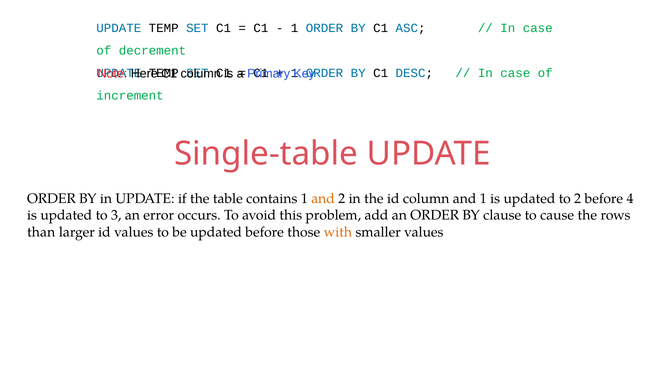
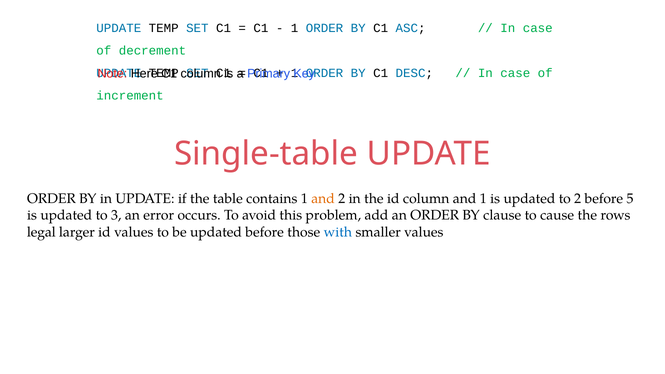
4: 4 -> 5
than: than -> legal
with colour: orange -> blue
